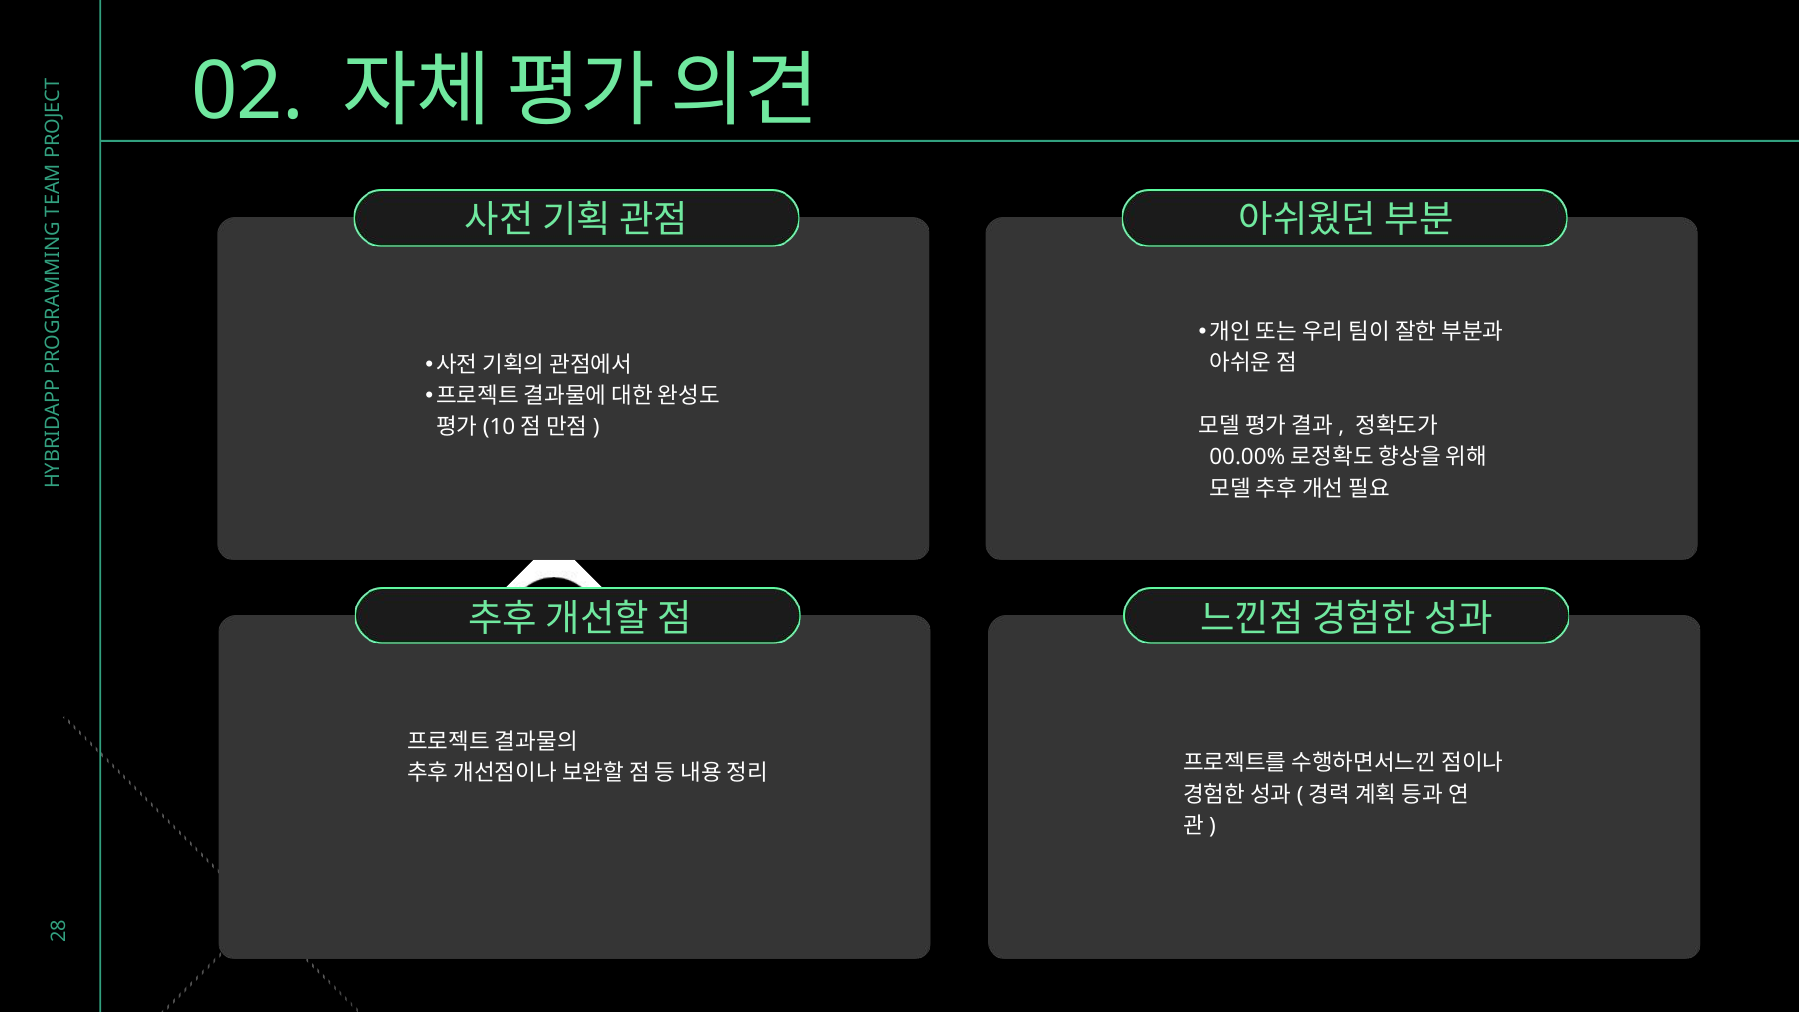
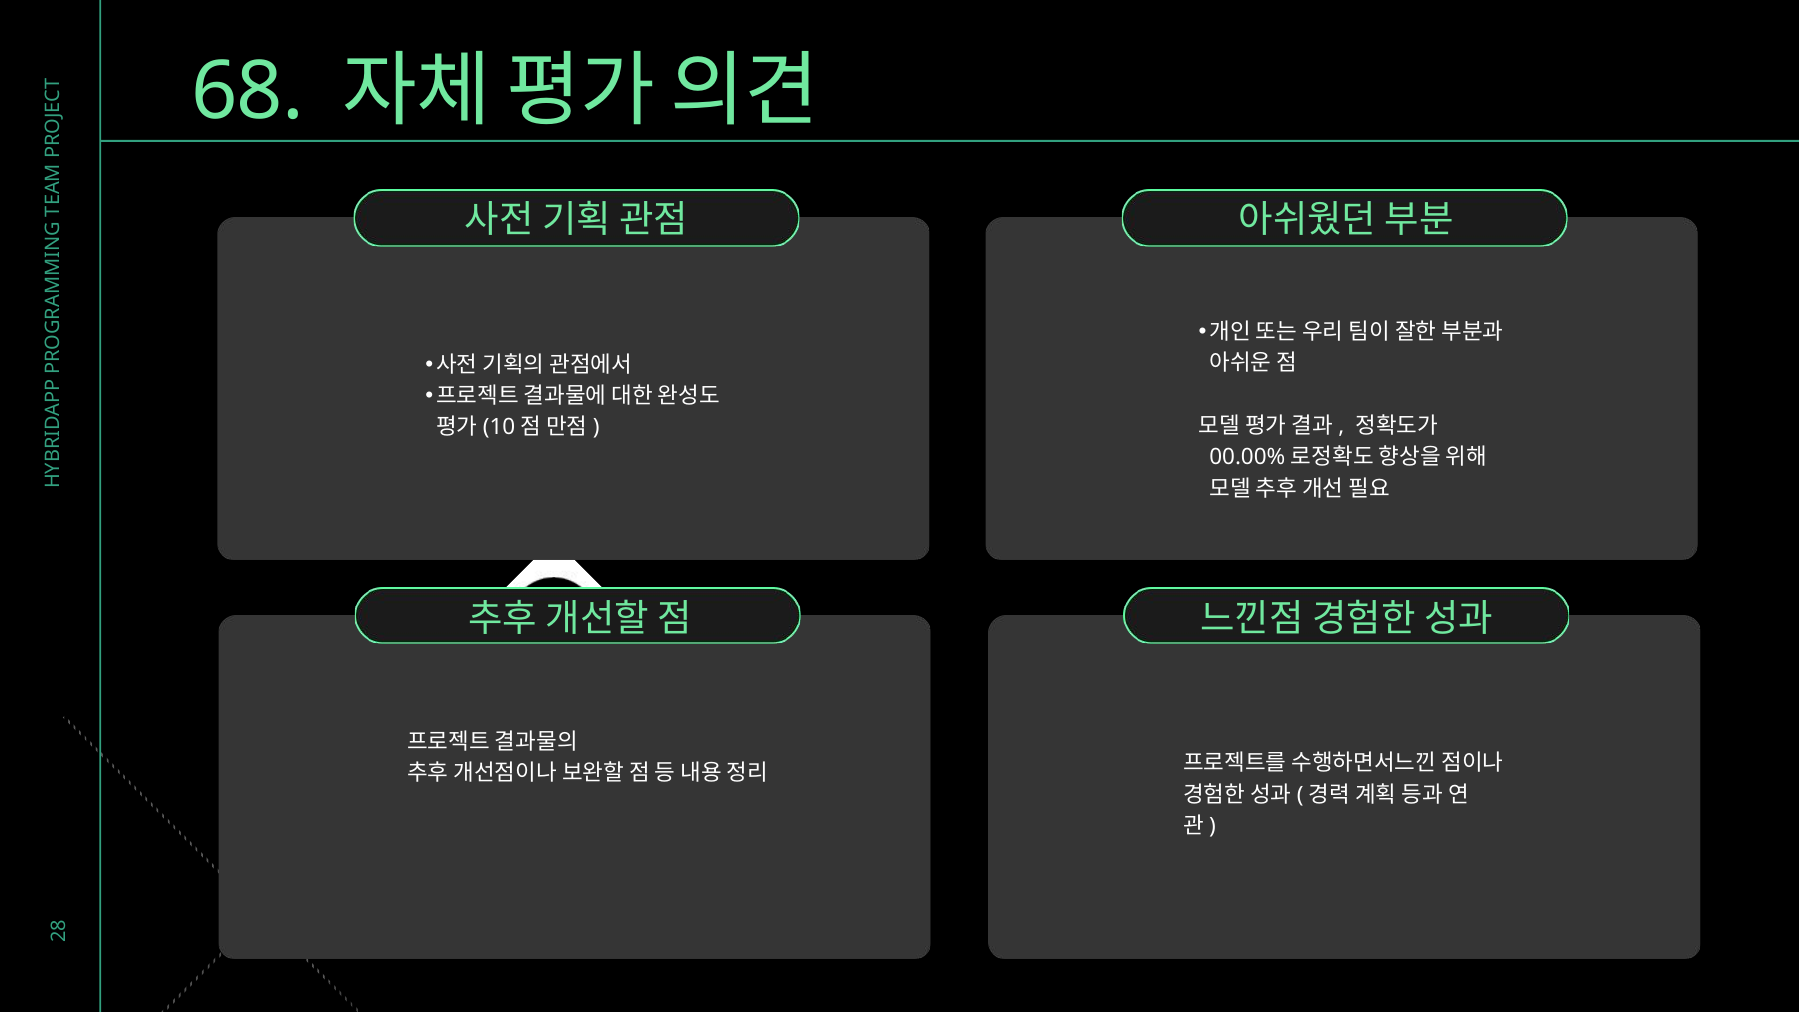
02: 02 -> 68
